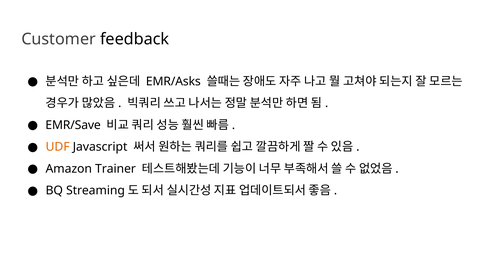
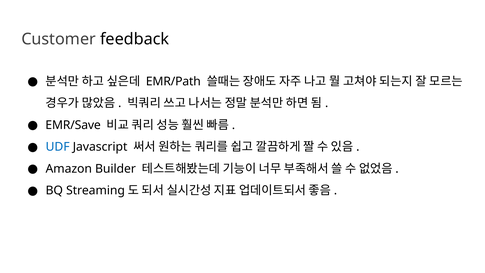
EMR/Asks: EMR/Asks -> EMR/Path
UDF colour: orange -> blue
Trainer: Trainer -> Builder
